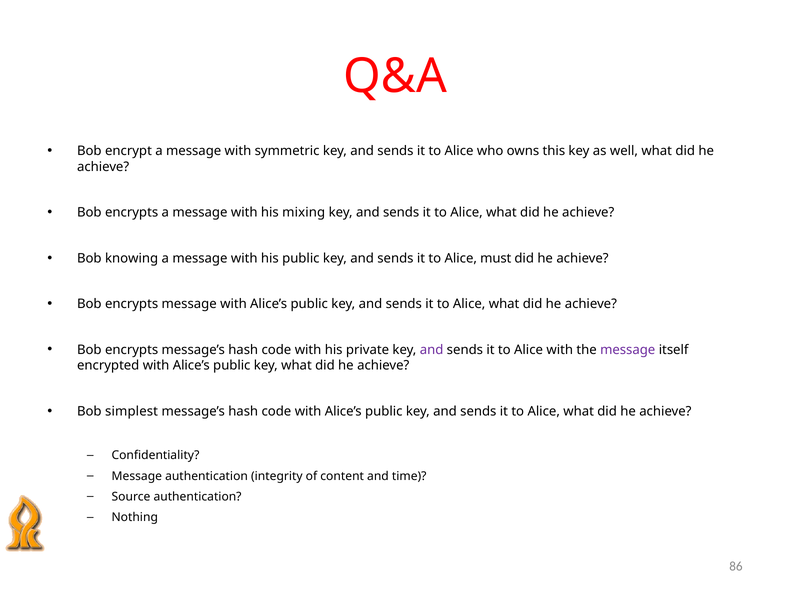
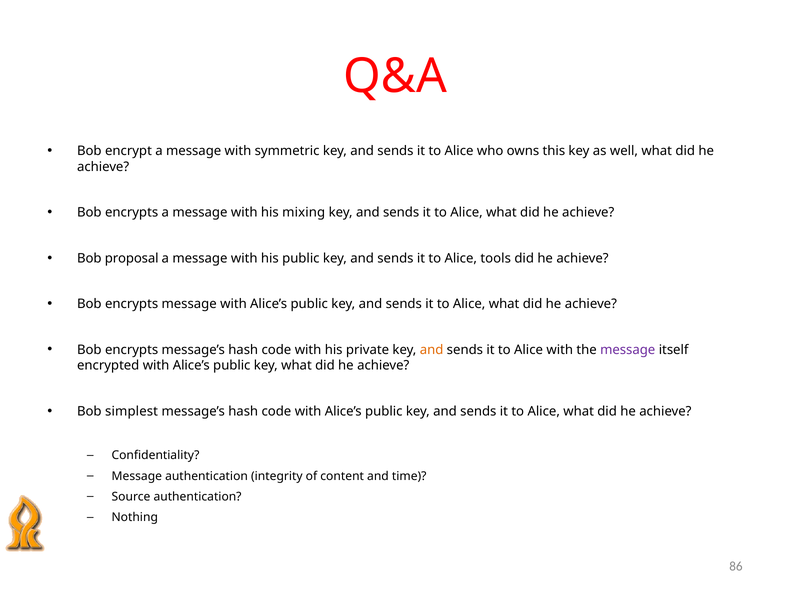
knowing: knowing -> proposal
must: must -> tools
and at (432, 349) colour: purple -> orange
